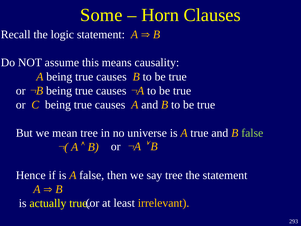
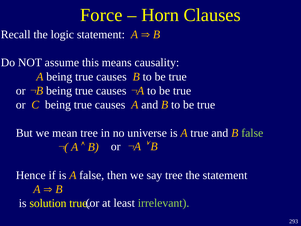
Some: Some -> Force
irrelevant colour: yellow -> light green
actually: actually -> solution
